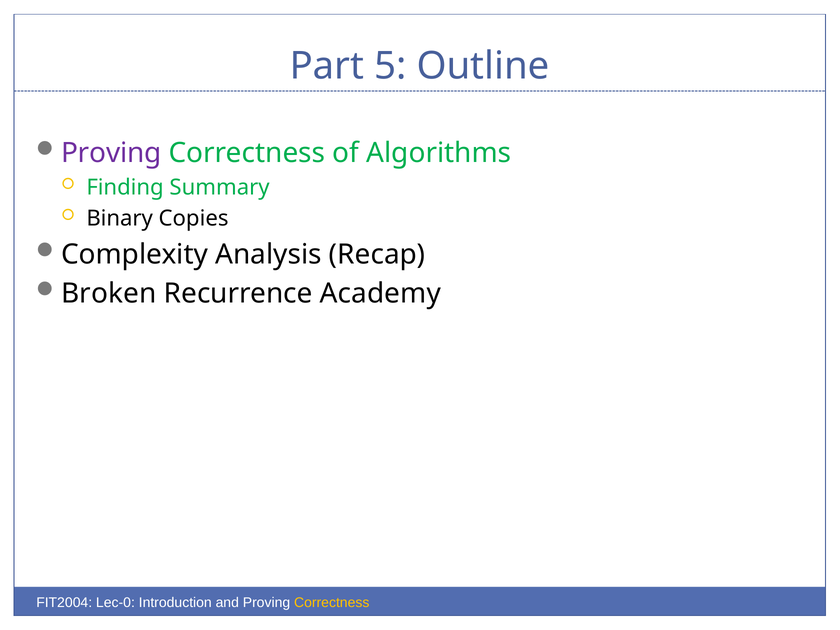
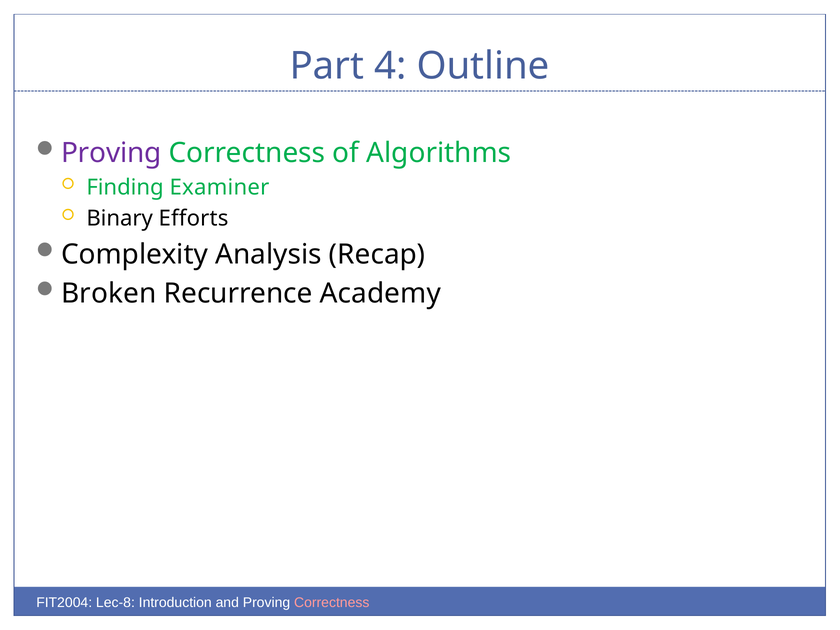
5: 5 -> 4
Summary: Summary -> Examiner
Copies: Copies -> Efforts
Lec-0: Lec-0 -> Lec-8
Correctness at (332, 602) colour: yellow -> pink
